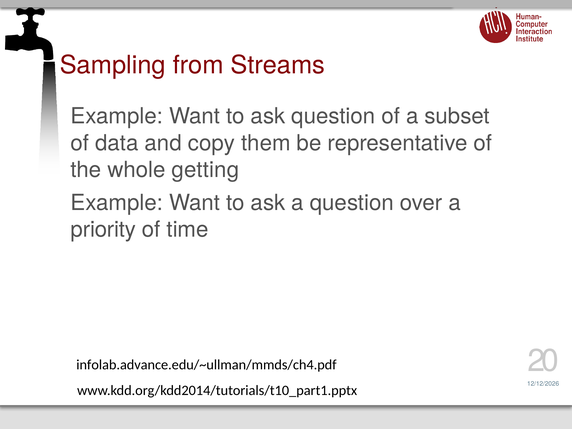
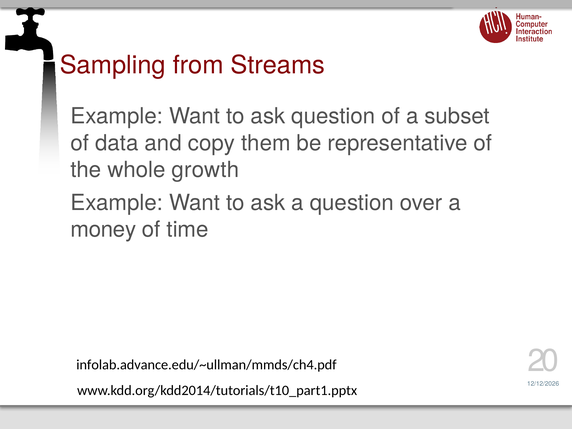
getting: getting -> growth
priority: priority -> money
